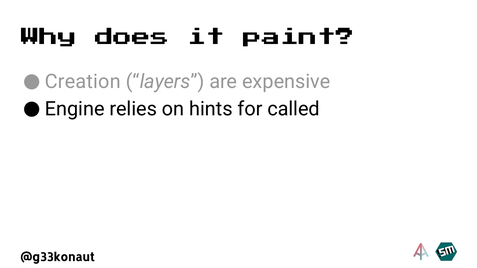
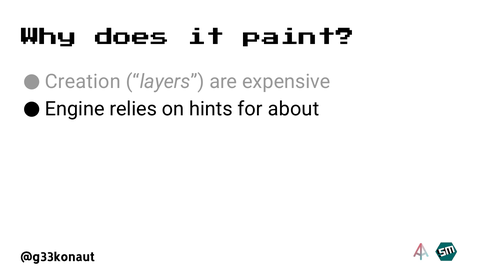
called: called -> about
